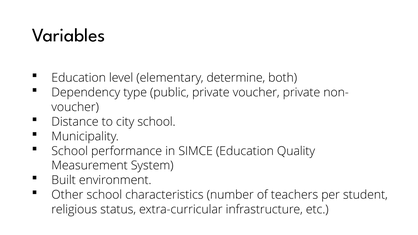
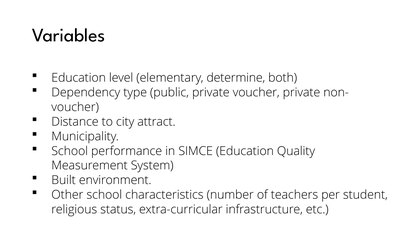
city school: school -> attract
